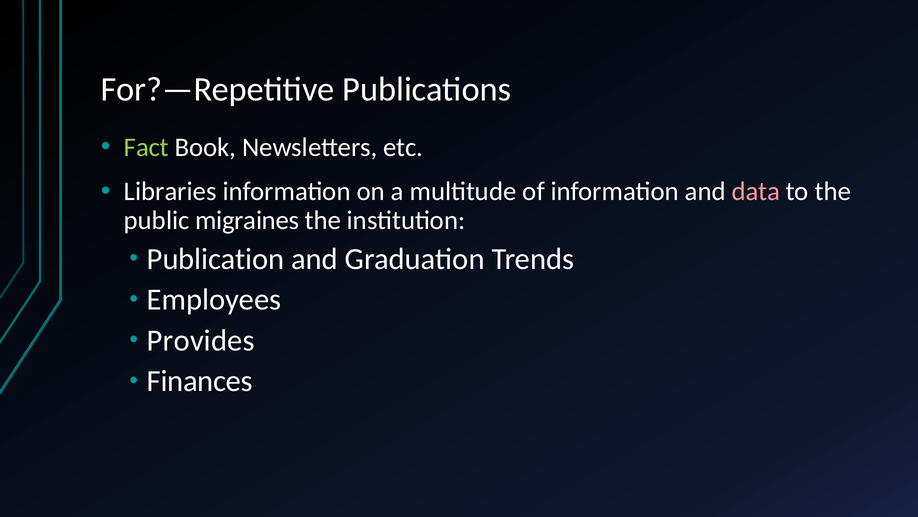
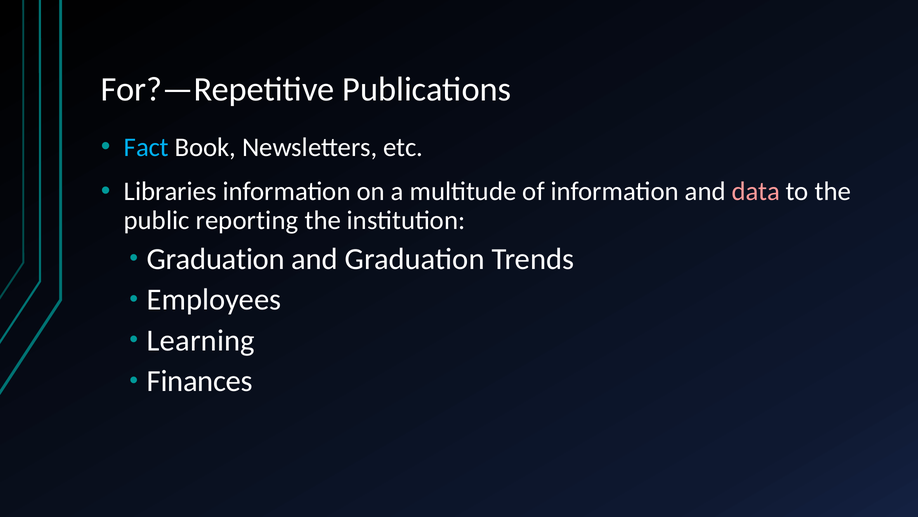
Fact colour: light green -> light blue
migraines: migraines -> reporting
Publication at (216, 259): Publication -> Graduation
Provides: Provides -> Learning
